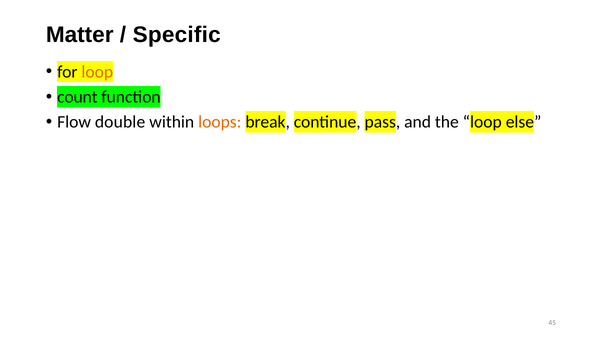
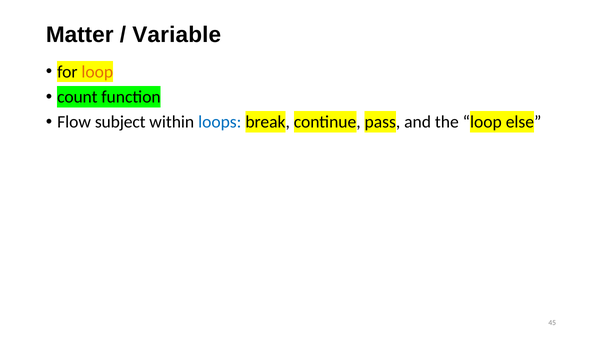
Specific: Specific -> Variable
double: double -> subject
loops colour: orange -> blue
